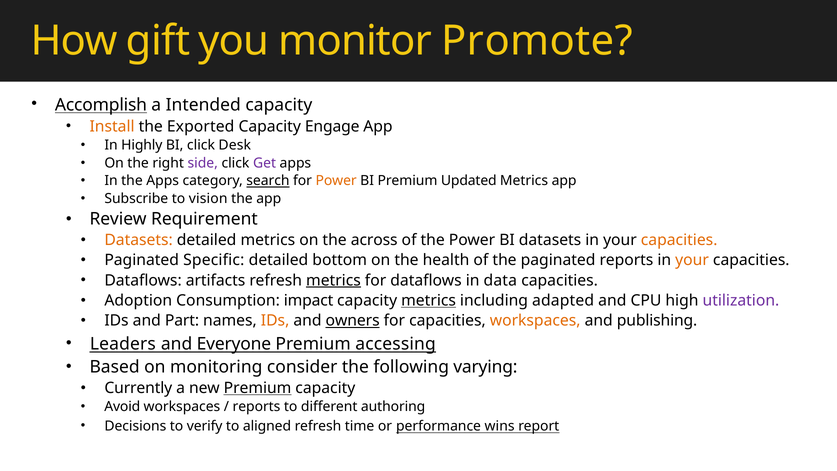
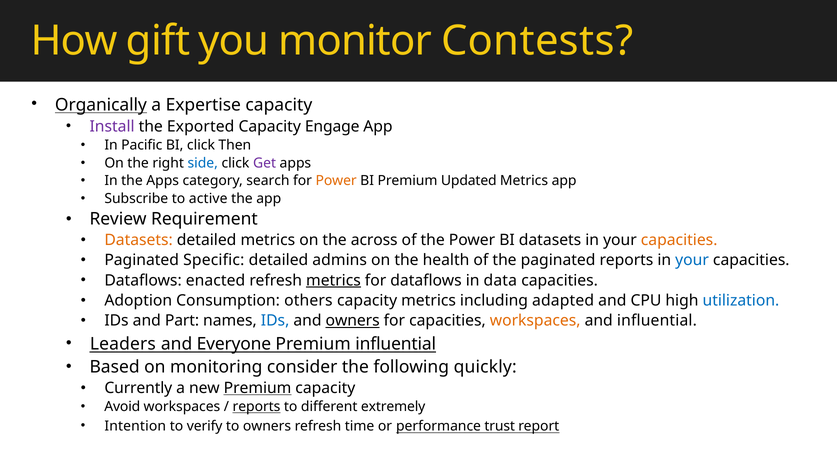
Promote: Promote -> Contests
Accomplish: Accomplish -> Organically
Intended: Intended -> Expertise
Install colour: orange -> purple
Highly: Highly -> Pacific
Desk: Desk -> Then
side colour: purple -> blue
search underline: present -> none
vision: vision -> active
bottom: bottom -> admins
your at (692, 260) colour: orange -> blue
artifacts: artifacts -> enacted
impact: impact -> others
metrics at (429, 300) underline: present -> none
utilization colour: purple -> blue
IDs at (275, 320) colour: orange -> blue
and publishing: publishing -> influential
Premium accessing: accessing -> influential
varying: varying -> quickly
reports at (256, 407) underline: none -> present
authoring: authoring -> extremely
Decisions: Decisions -> Intention
to aligned: aligned -> owners
wins: wins -> trust
